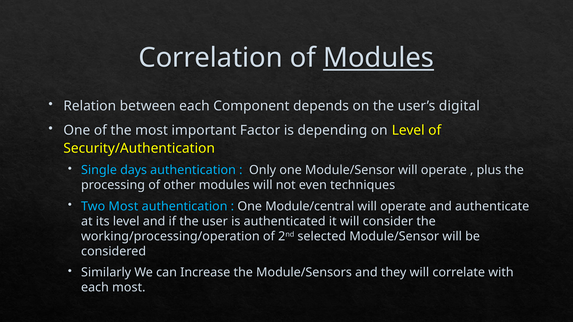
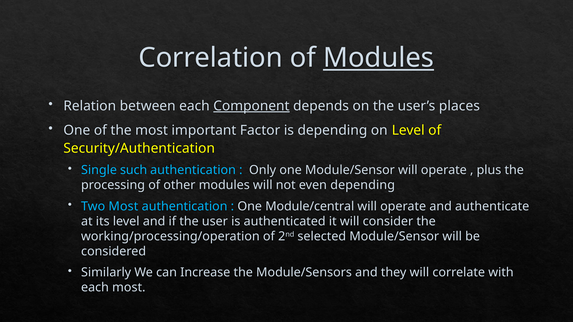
Component underline: none -> present
digital: digital -> places
days: days -> such
even techniques: techniques -> depending
